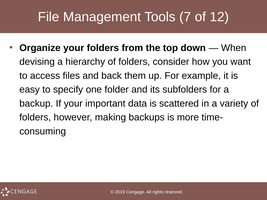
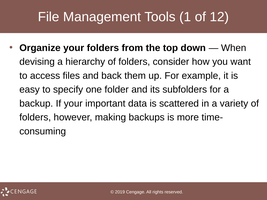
7: 7 -> 1
